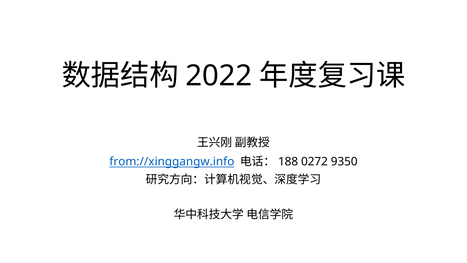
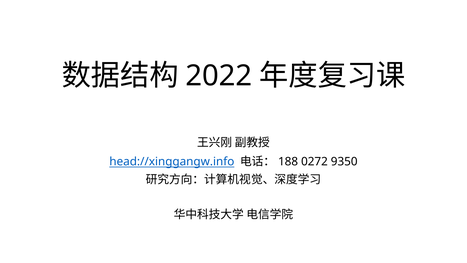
from://xinggangw.info: from://xinggangw.info -> head://xinggangw.info
